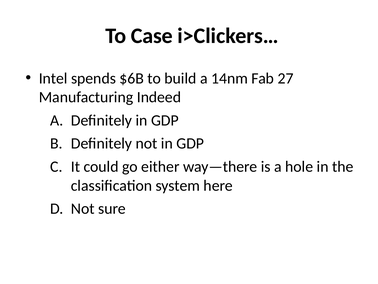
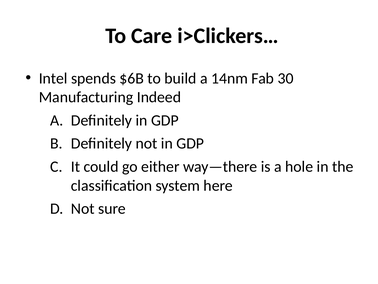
Case: Case -> Care
27: 27 -> 30
